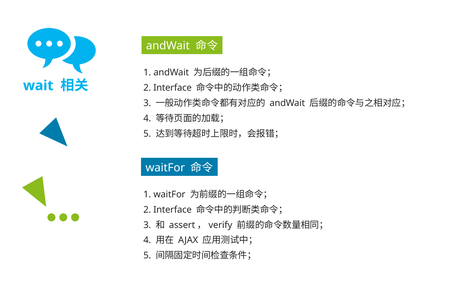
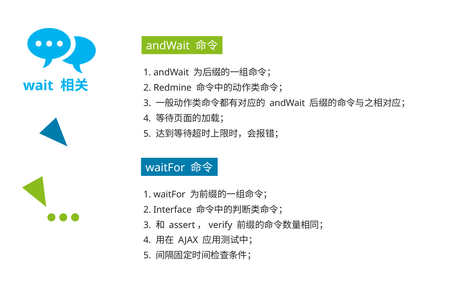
Interface at (173, 88): Interface -> Redmine
